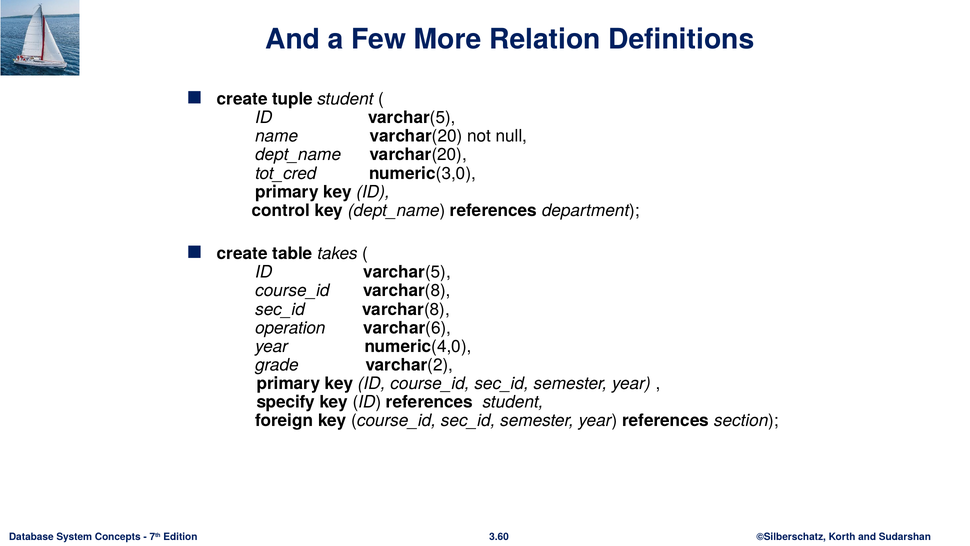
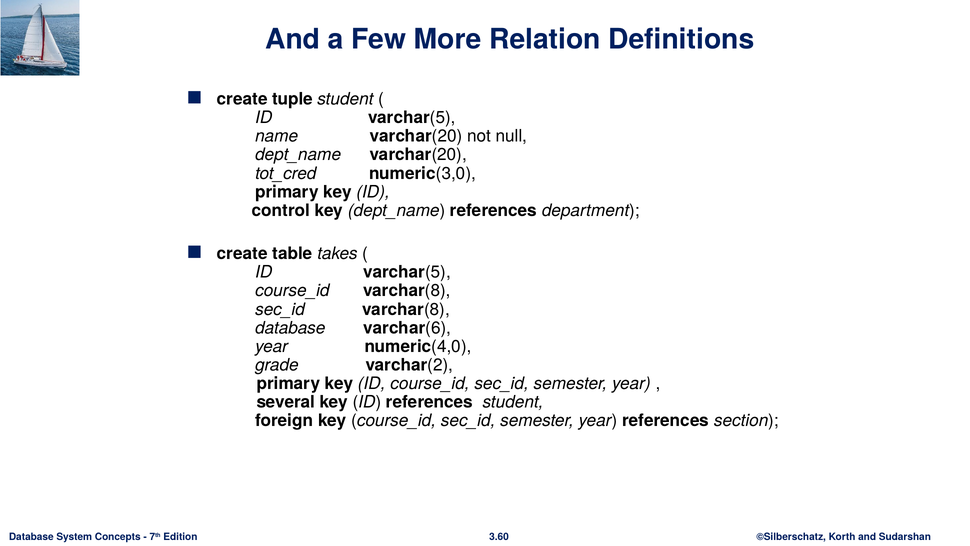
operation at (290, 328): operation -> database
specify: specify -> several
